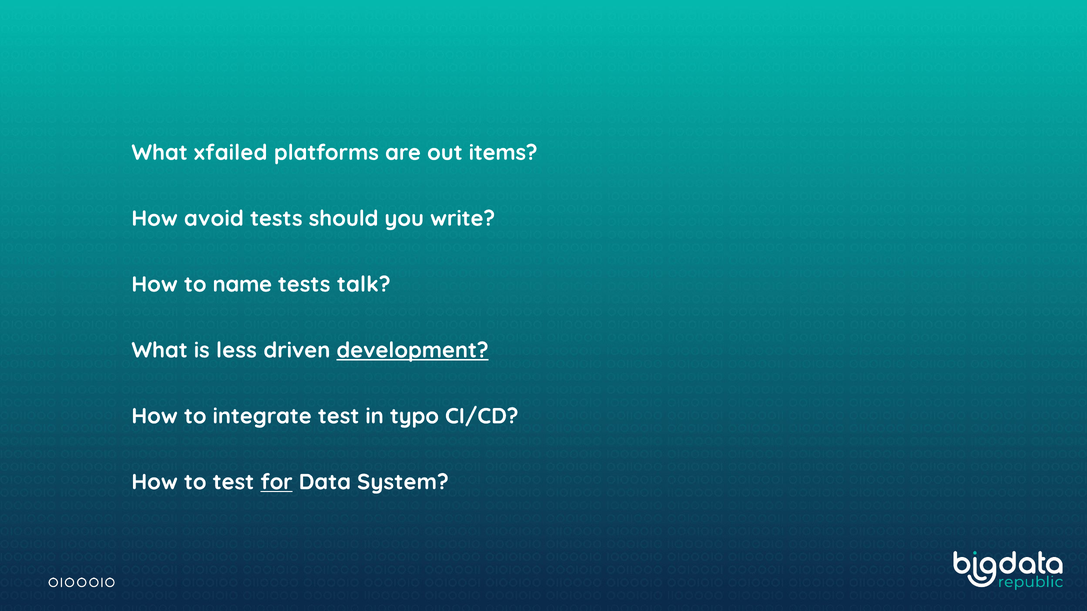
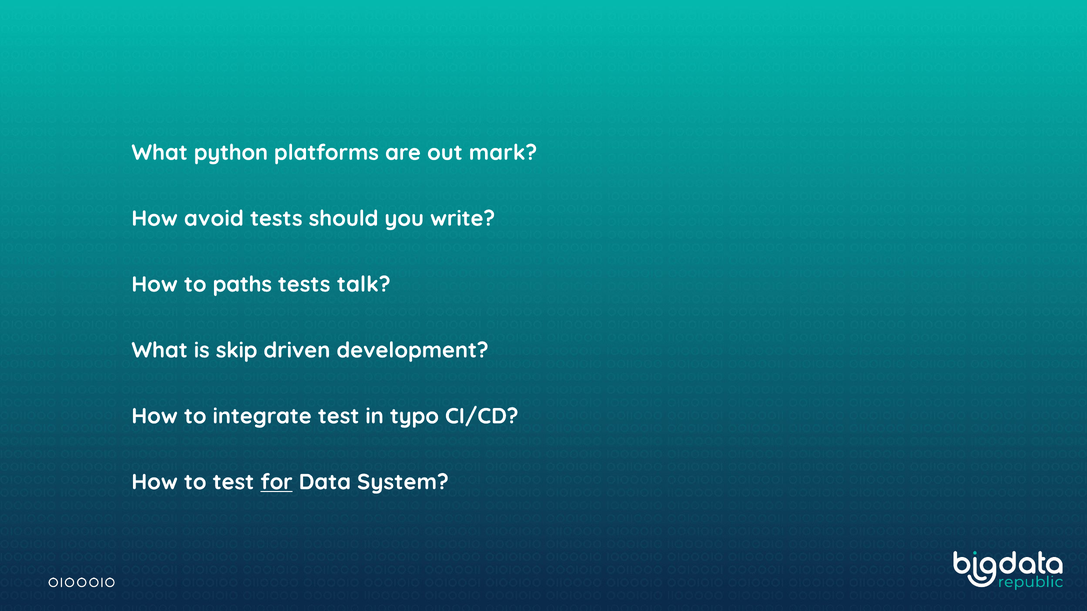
xfailed: xfailed -> python
items: items -> mark
name: name -> paths
less: less -> skip
development underline: present -> none
